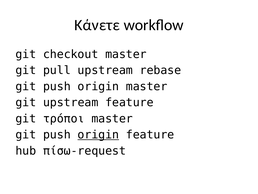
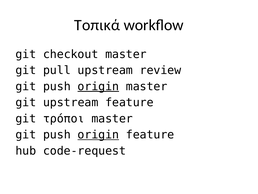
Κάνετε: Κάνετε -> Τοπικά
rebase: rebase -> review
origin at (98, 86) underline: none -> present
πίσω-request: πίσω-request -> code-request
